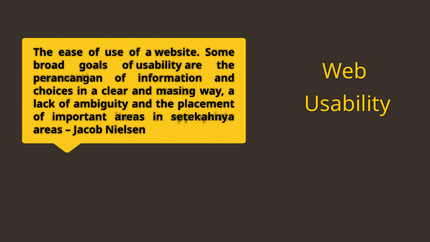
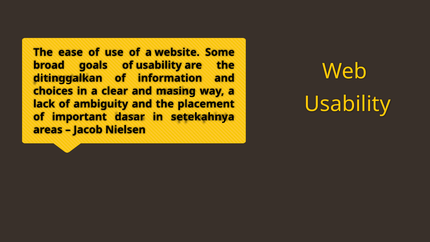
perancangan: perancangan -> ditinggalkan
important areas: areas -> dasar
